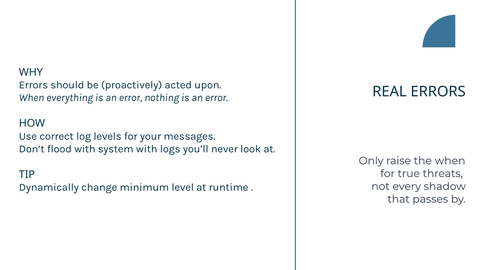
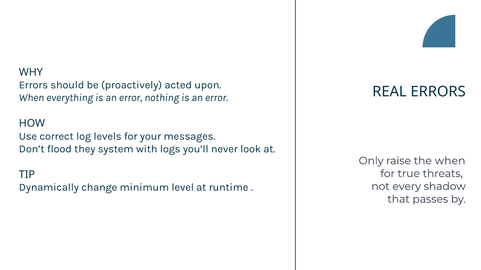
flood with: with -> they
